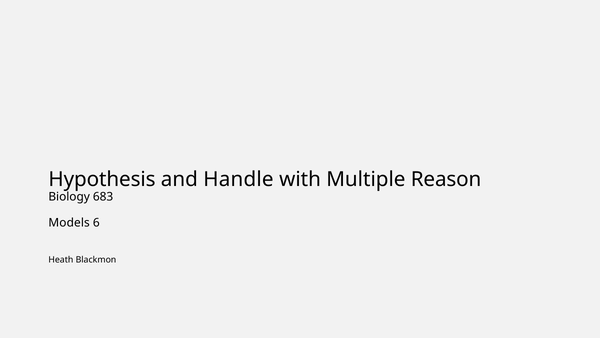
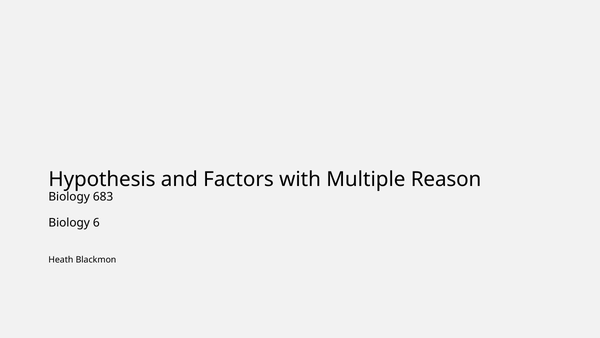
Handle: Handle -> Factors
Models at (69, 222): Models -> Biology
